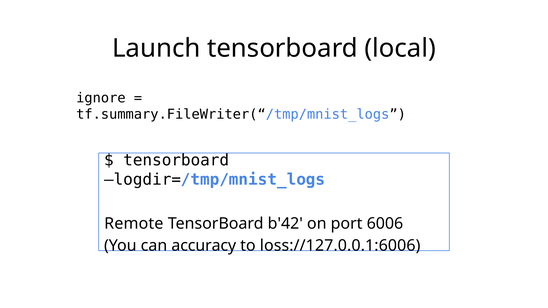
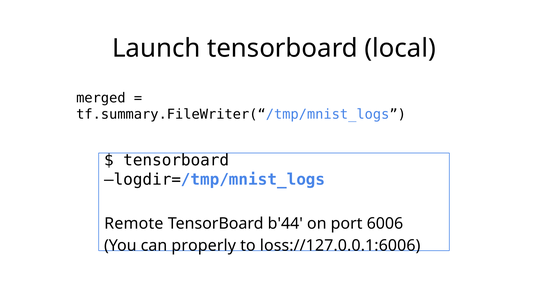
ignore: ignore -> merged
b'42: b'42 -> b'44
accuracy: accuracy -> properly
